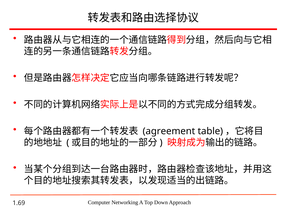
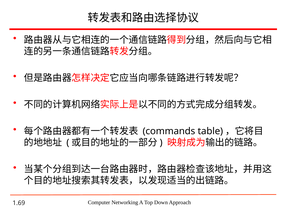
agreement: agreement -> commands
